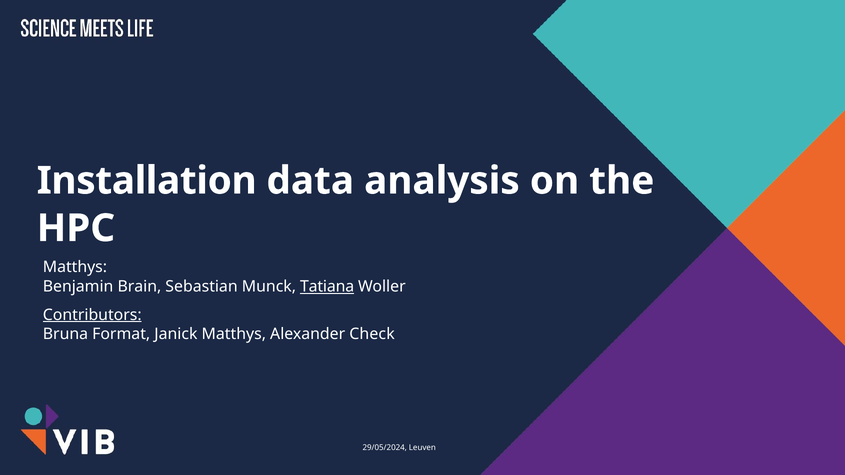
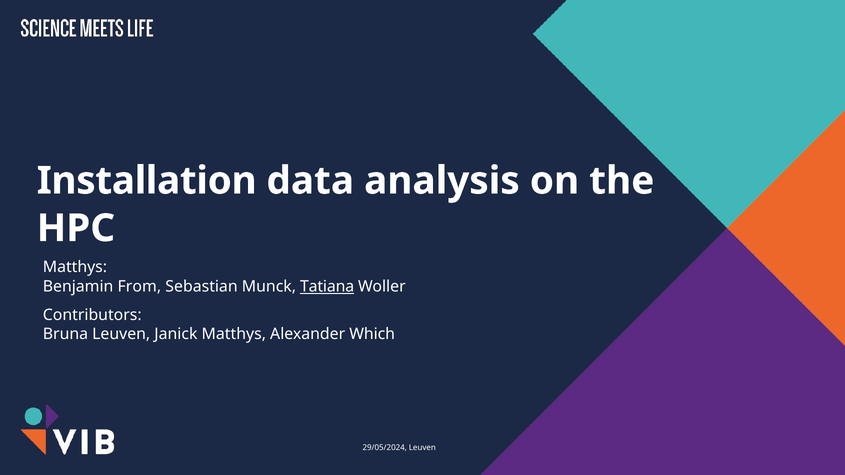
Brain: Brain -> From
Contributors underline: present -> none
Bruna Format: Format -> Leuven
Check: Check -> Which
